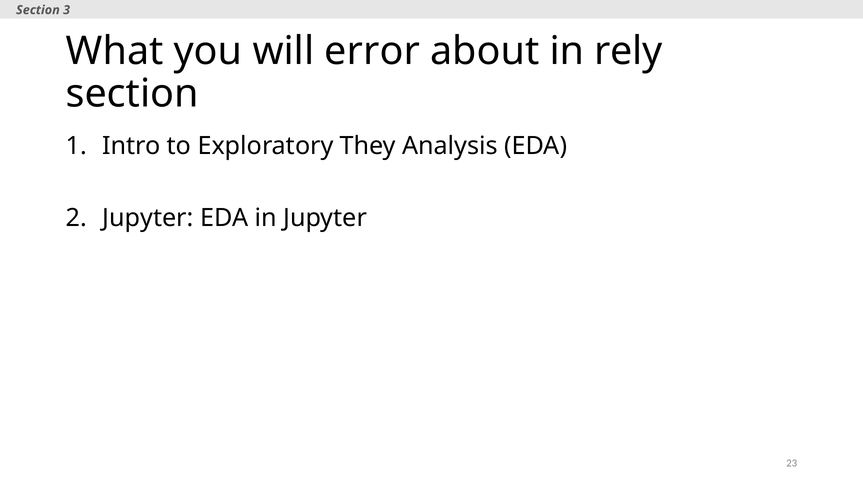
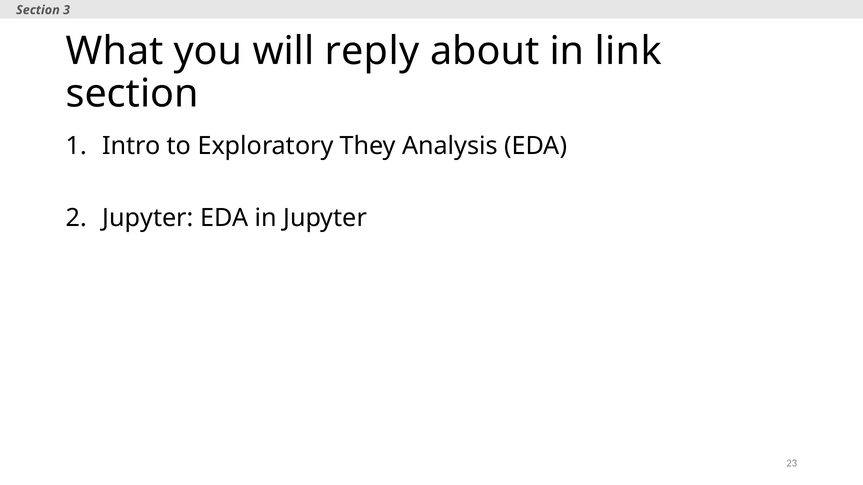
error: error -> reply
rely: rely -> link
